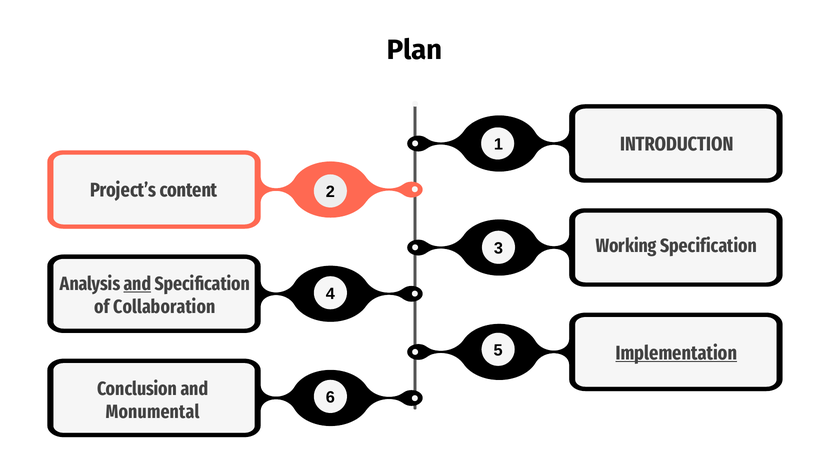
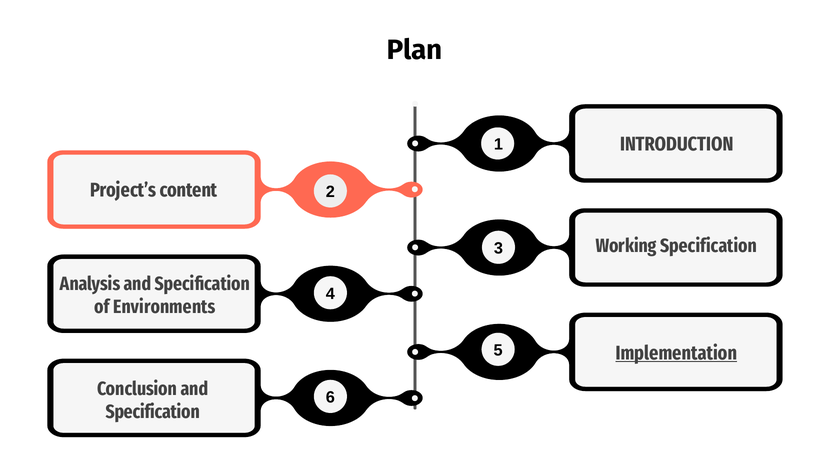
and at (137, 283) underline: present -> none
Collaboration: Collaboration -> Environments
Monumental at (153, 412): Monumental -> Specification
